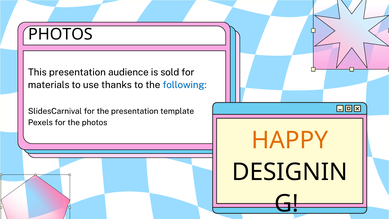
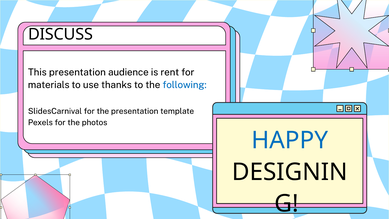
PHOTOS at (60, 34): PHOTOS -> DISCUSS
sold: sold -> rent
HAPPY colour: orange -> blue
